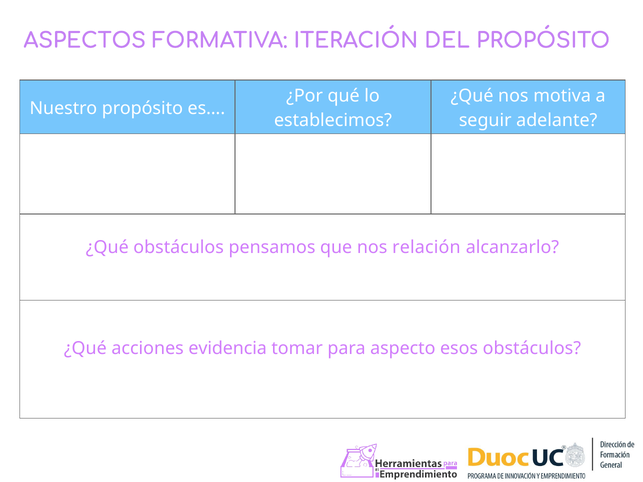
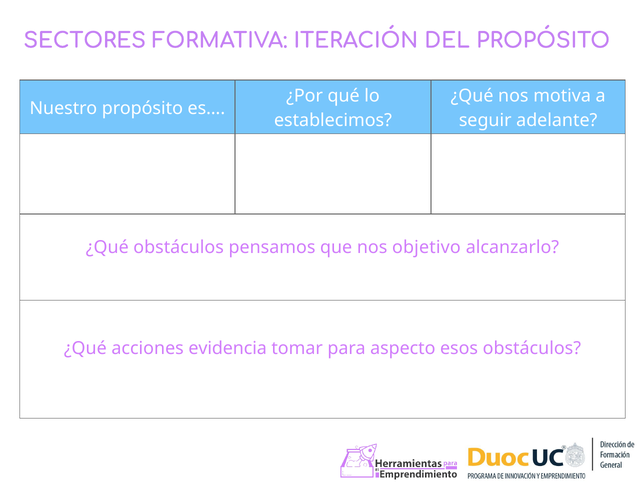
ASPECTOS: ASPECTOS -> SECTORES
relación: relación -> objetivo
